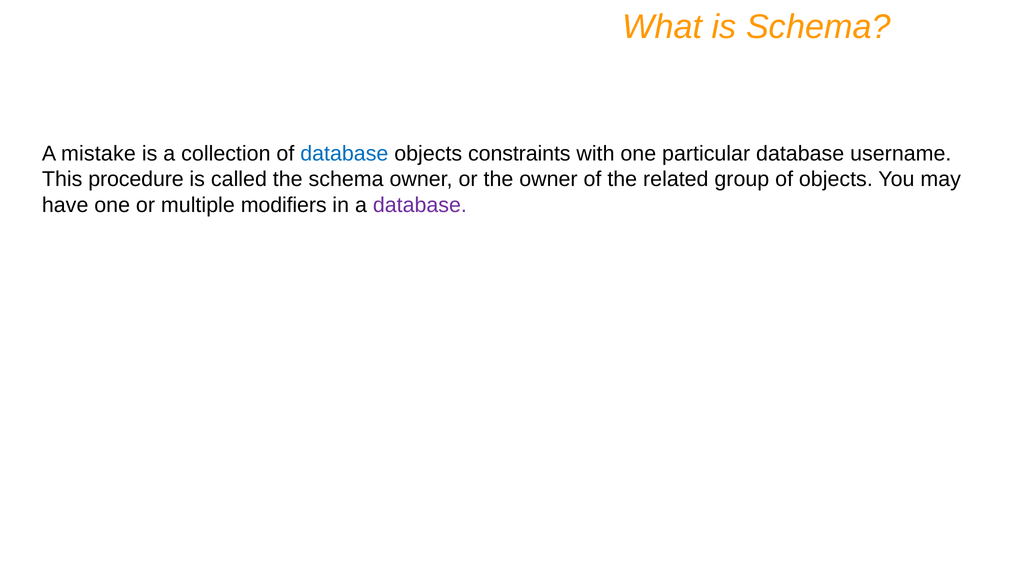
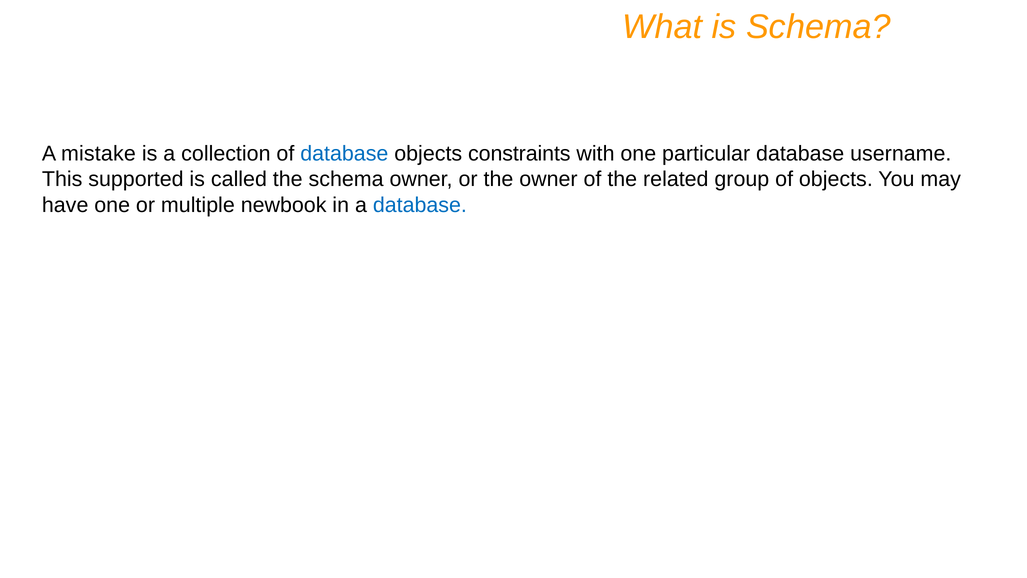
procedure: procedure -> supported
modifiers: modifiers -> newbook
database at (420, 205) colour: purple -> blue
